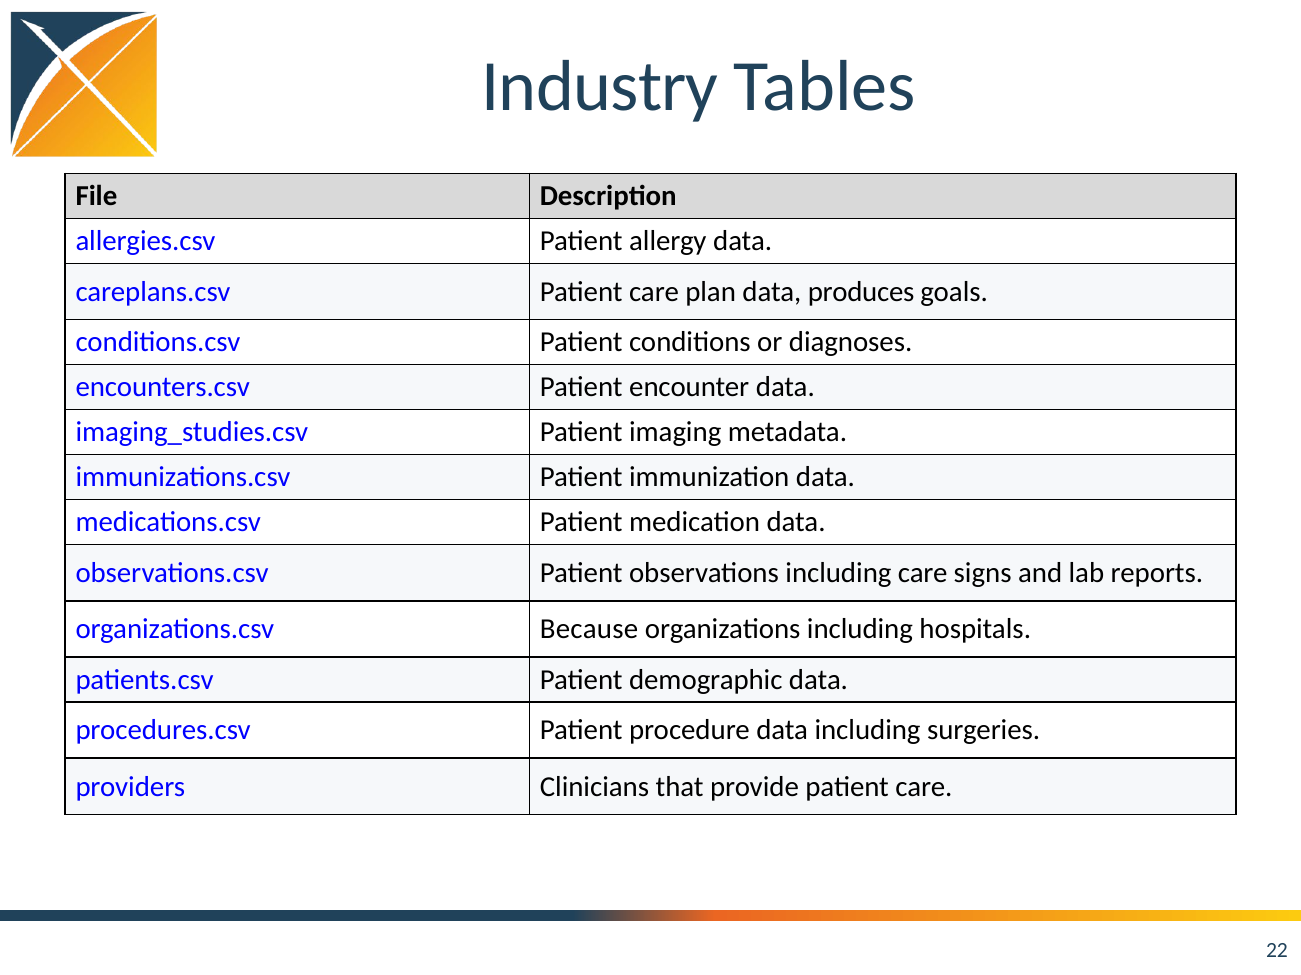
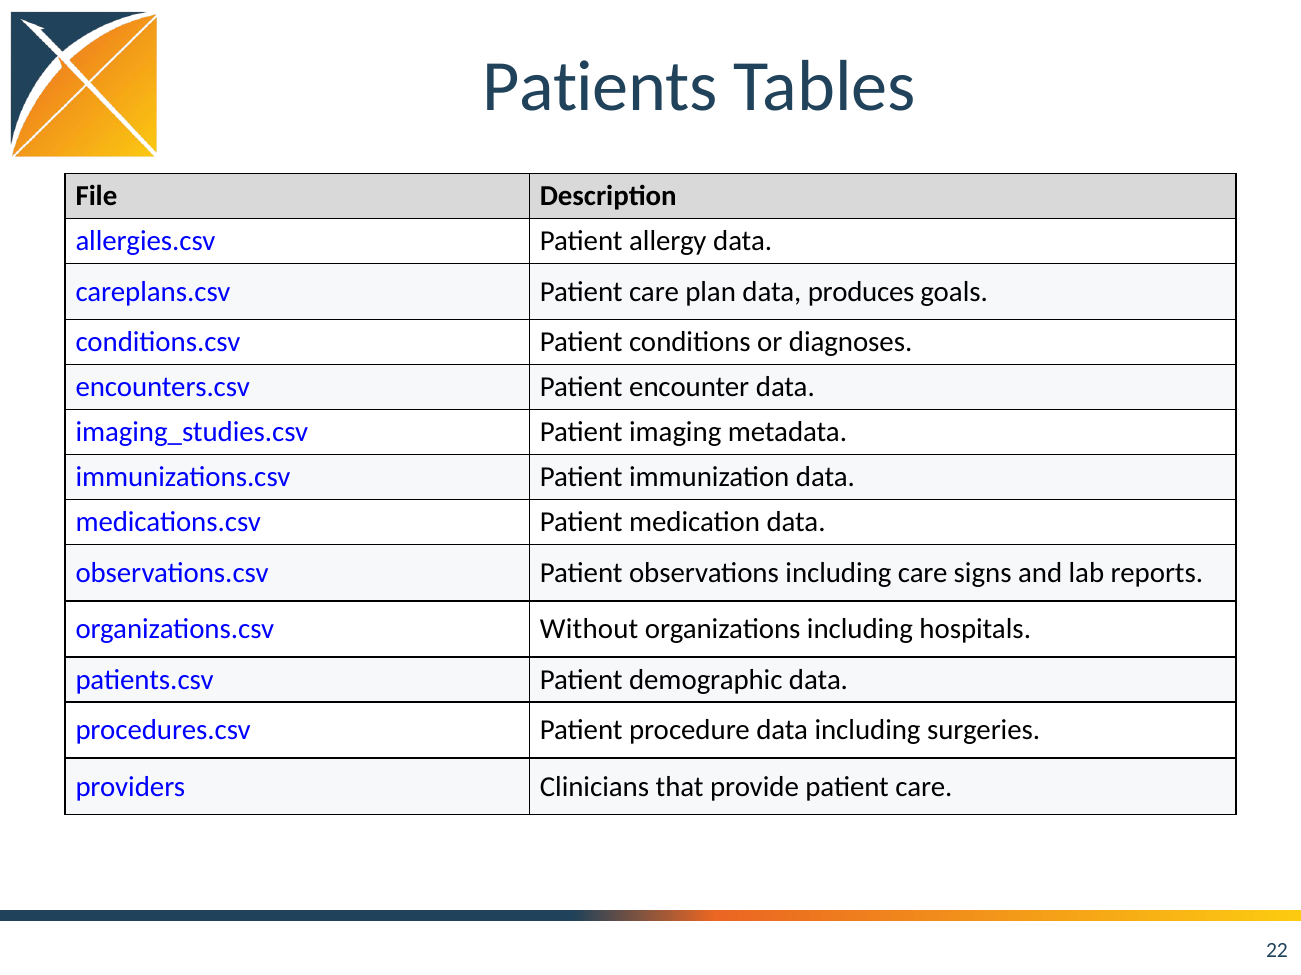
Industry: Industry -> Patients
Because: Because -> Without
